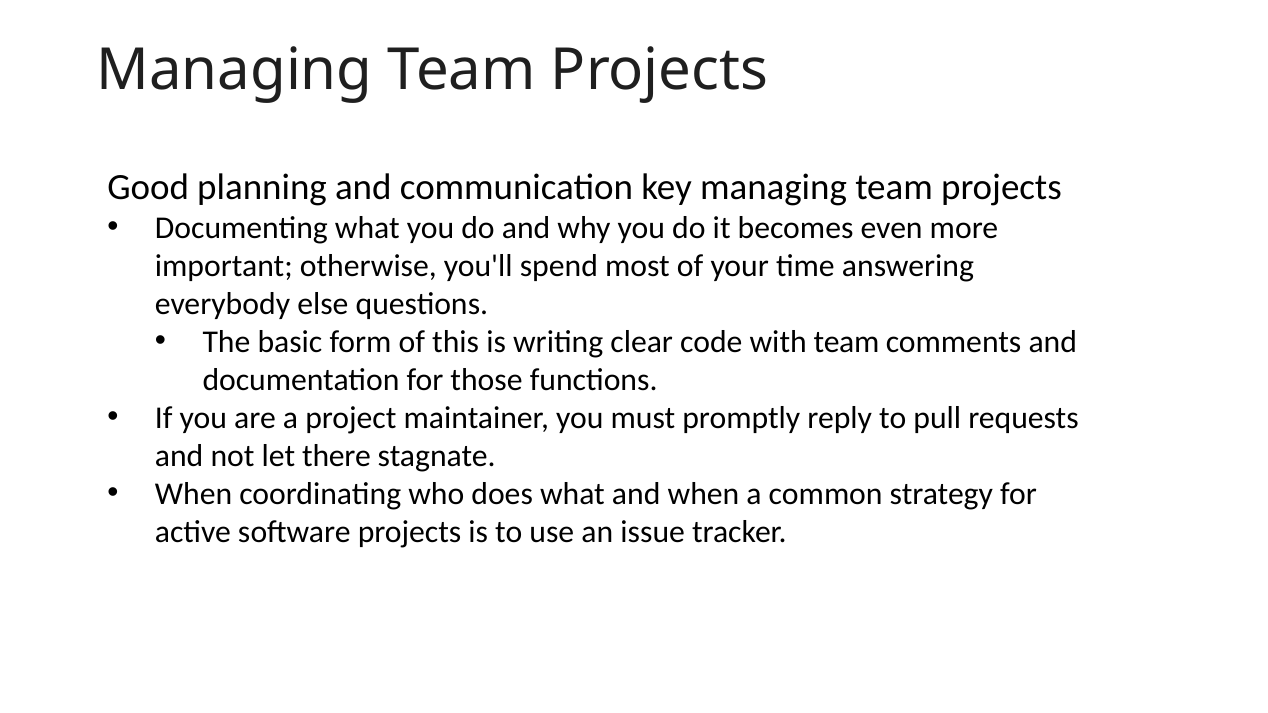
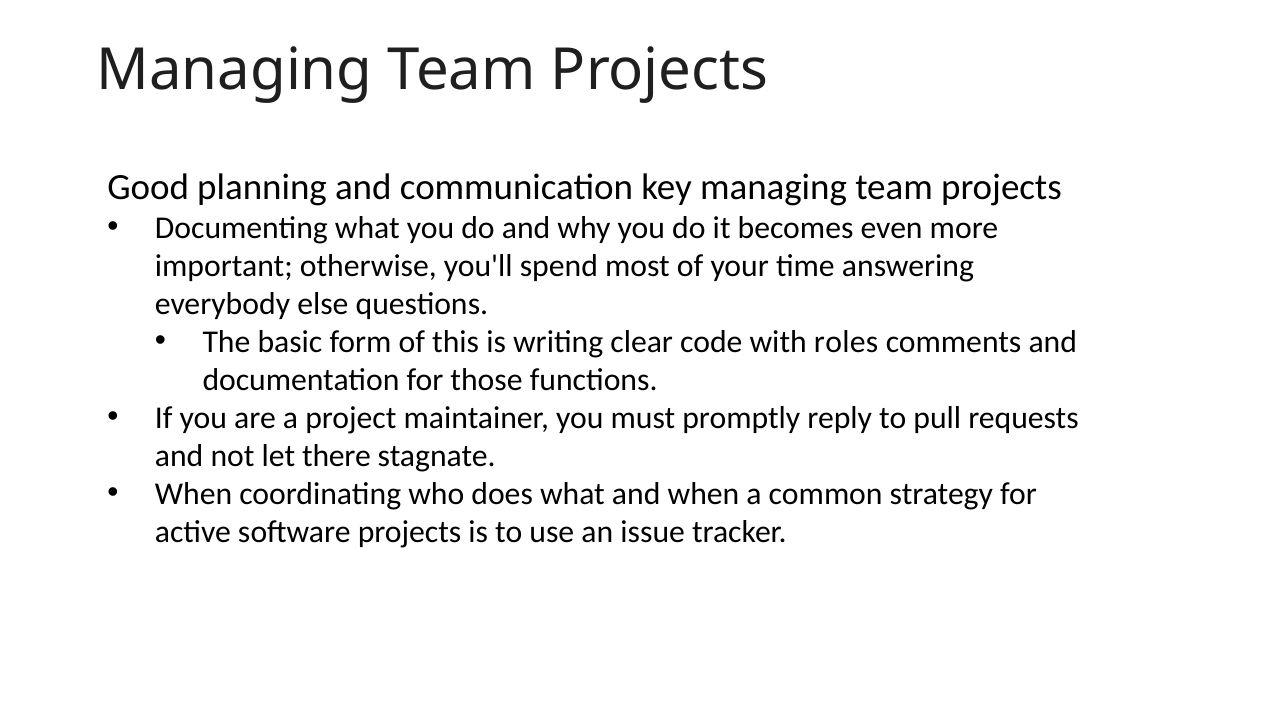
with team: team -> roles
